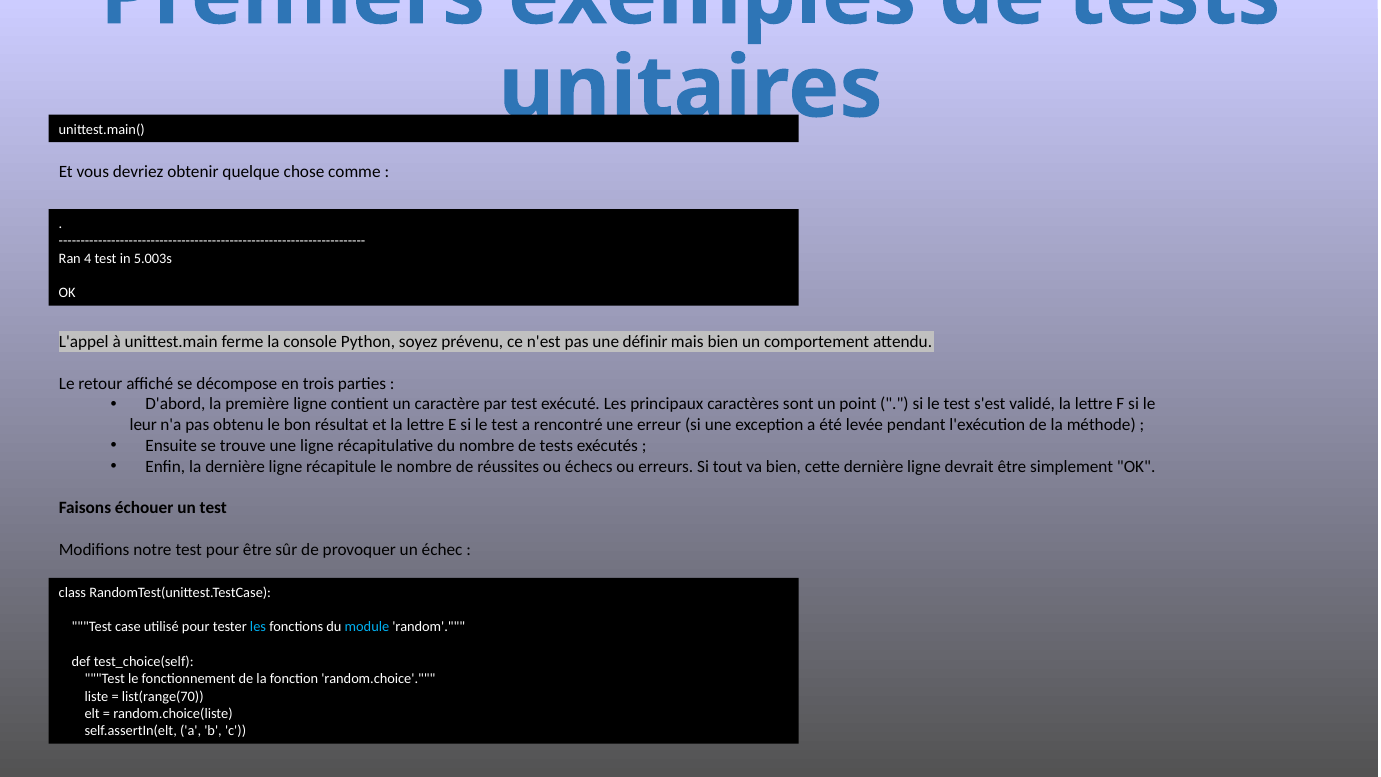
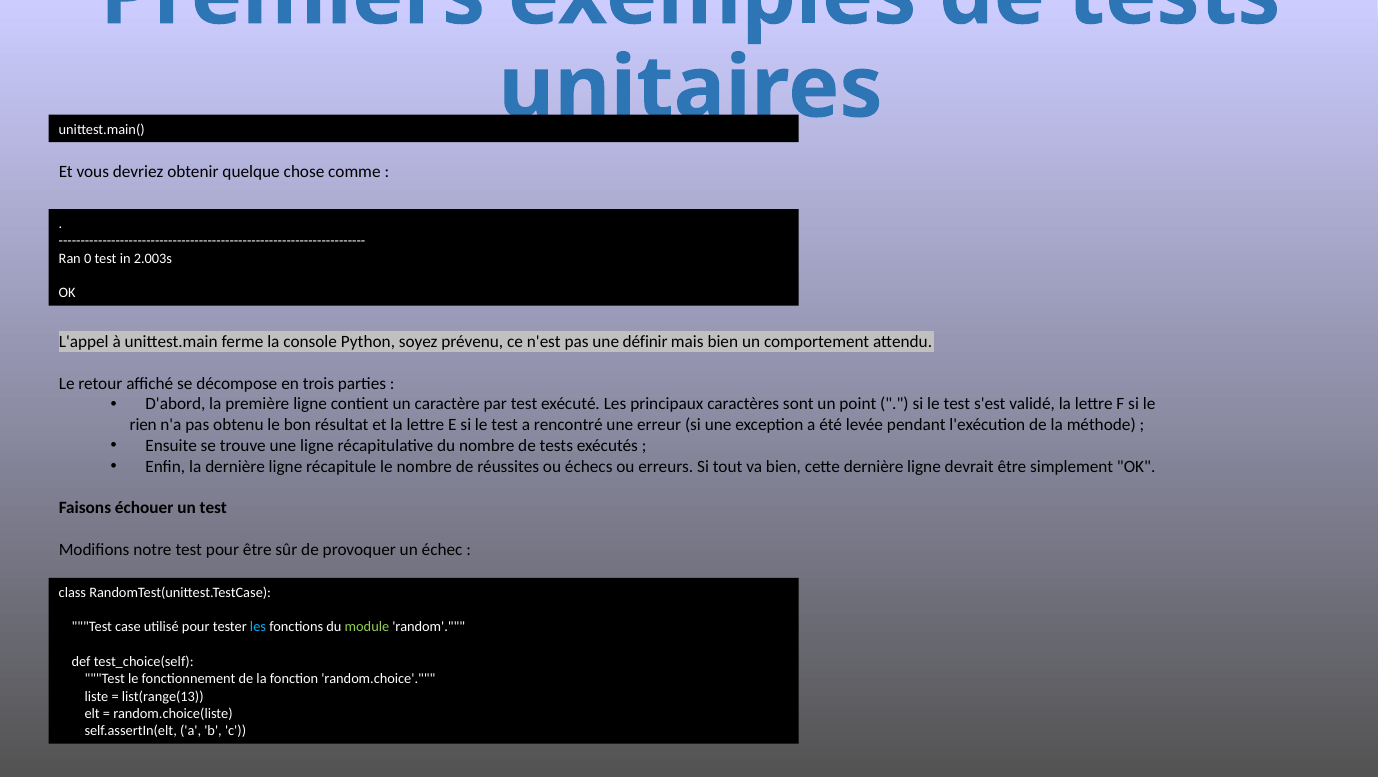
4: 4 -> 0
5.003s: 5.003s -> 2.003s
leur: leur -> rien
module colour: light blue -> light green
list(range(70: list(range(70 -> list(range(13
